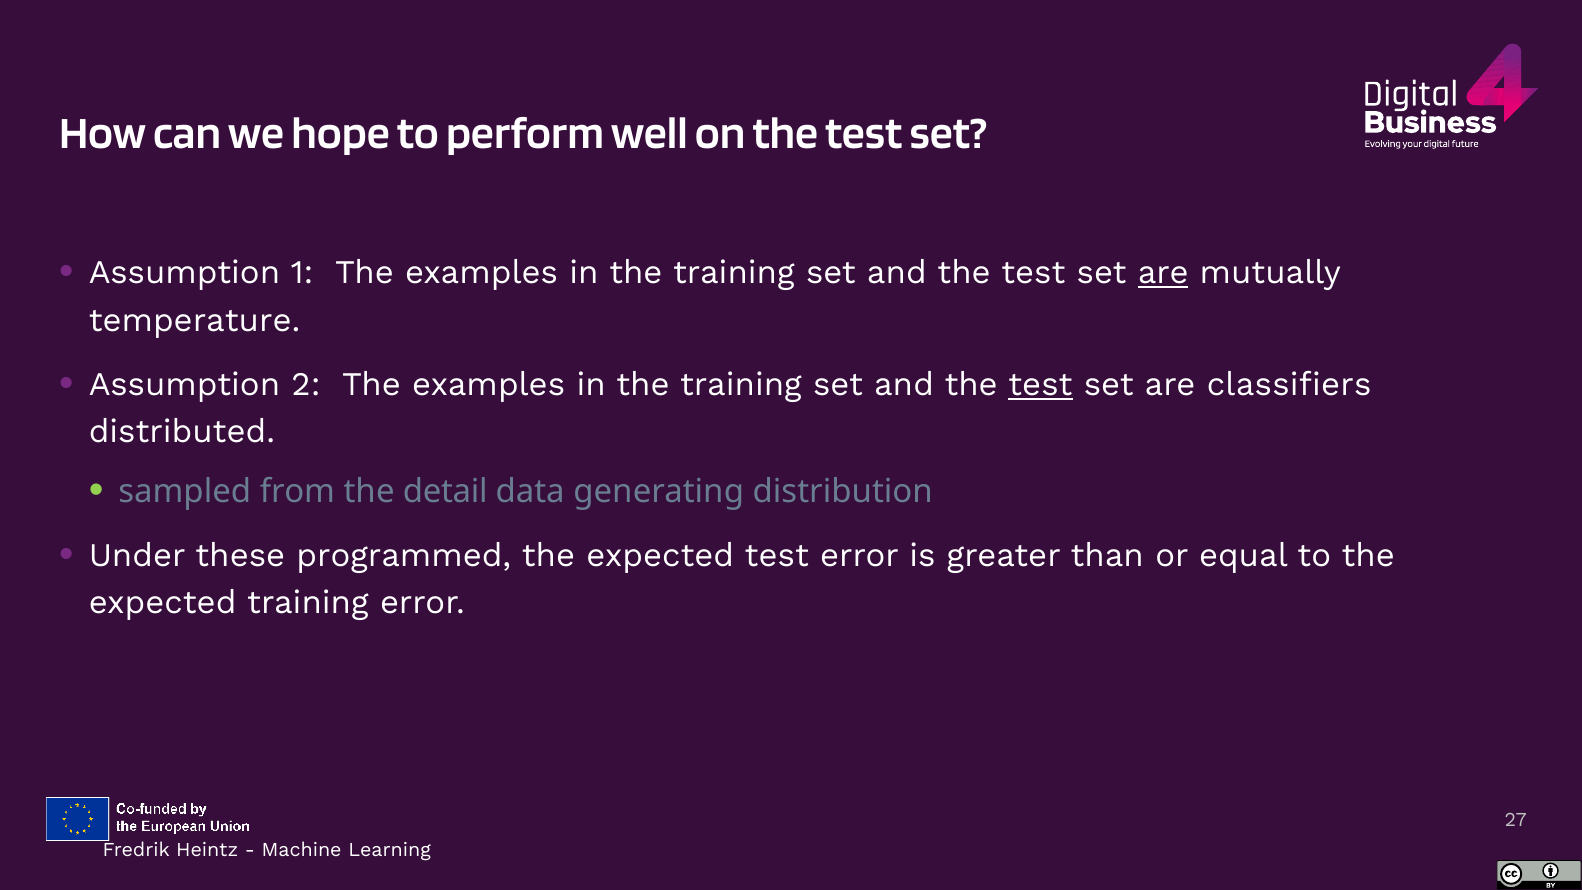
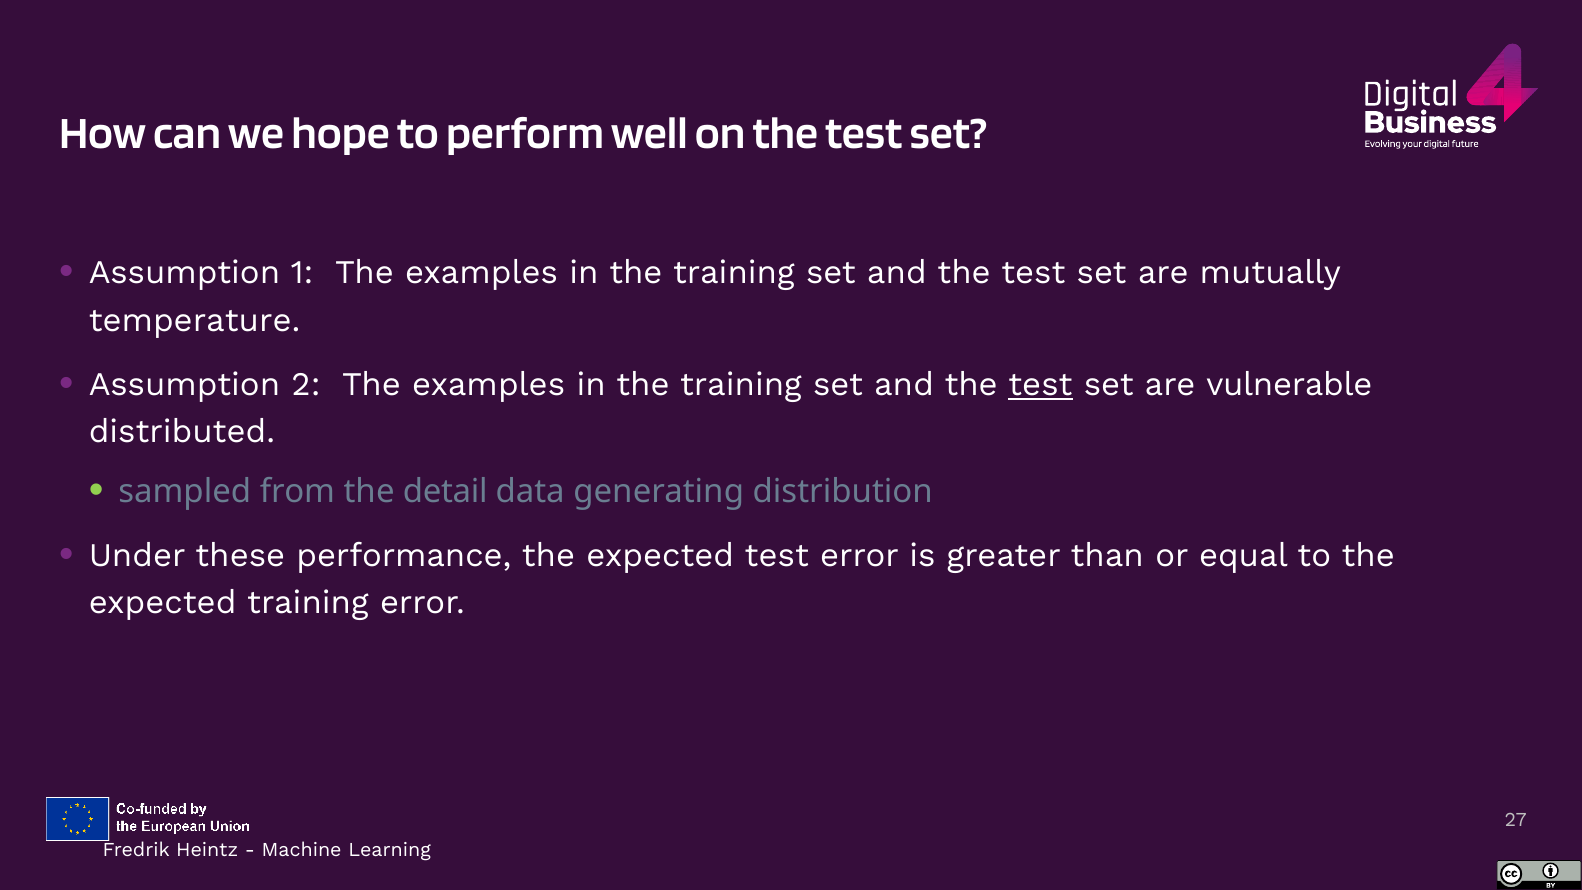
are at (1163, 273) underline: present -> none
classifiers: classifiers -> vulnerable
programmed: programmed -> performance
